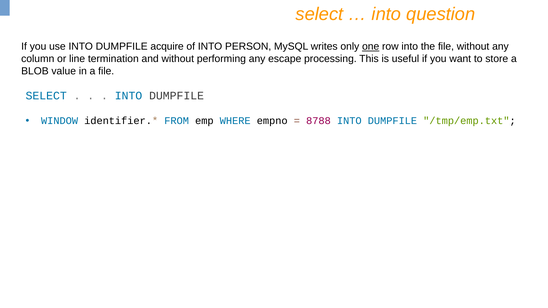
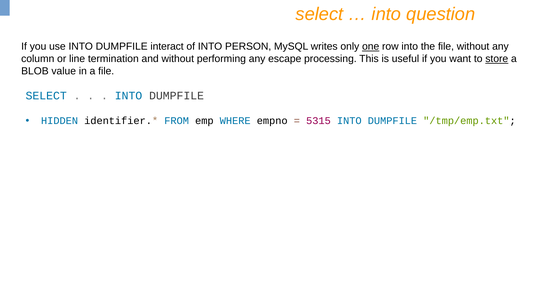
acquire: acquire -> interact
store underline: none -> present
WINDOW: WINDOW -> HIDDEN
8788: 8788 -> 5315
